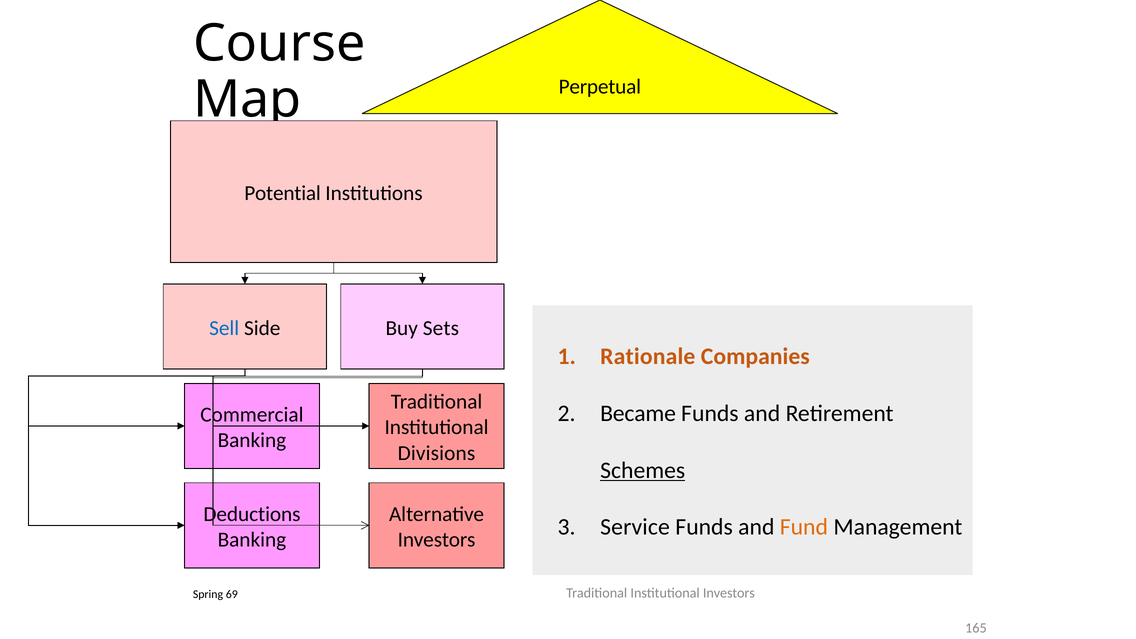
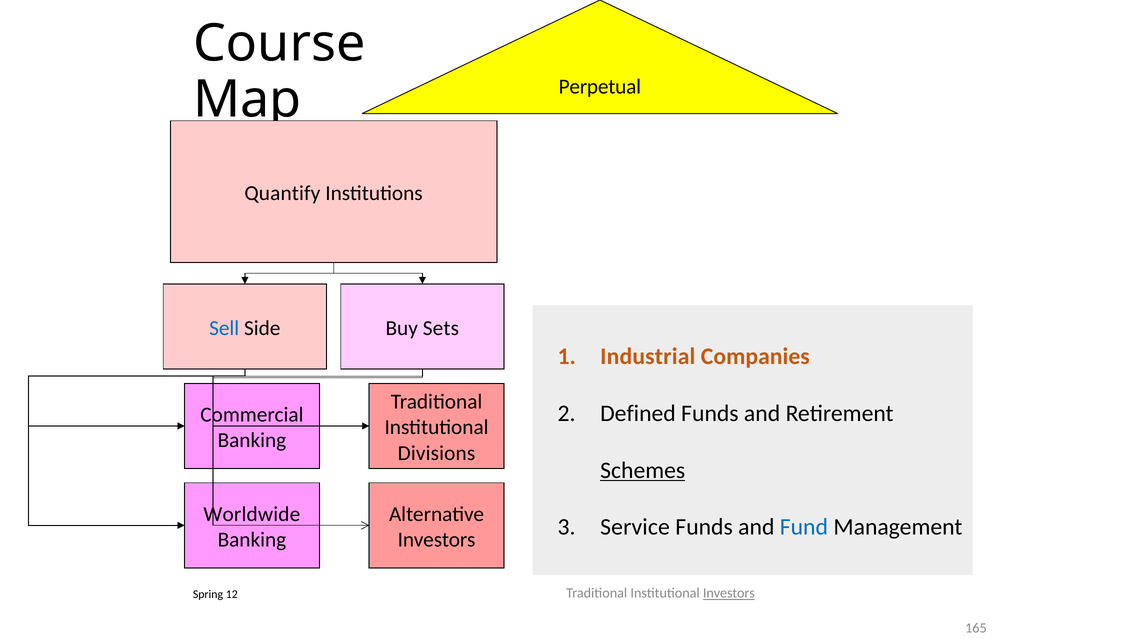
Potential: Potential -> Quantify
Rationale: Rationale -> Industrial
Became: Became -> Defined
Deductions: Deductions -> Worldwide
Fund colour: orange -> blue
Investors at (729, 593) underline: none -> present
69: 69 -> 12
